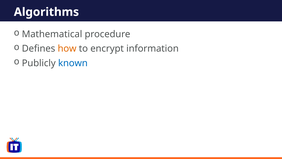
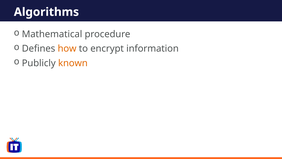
known colour: blue -> orange
